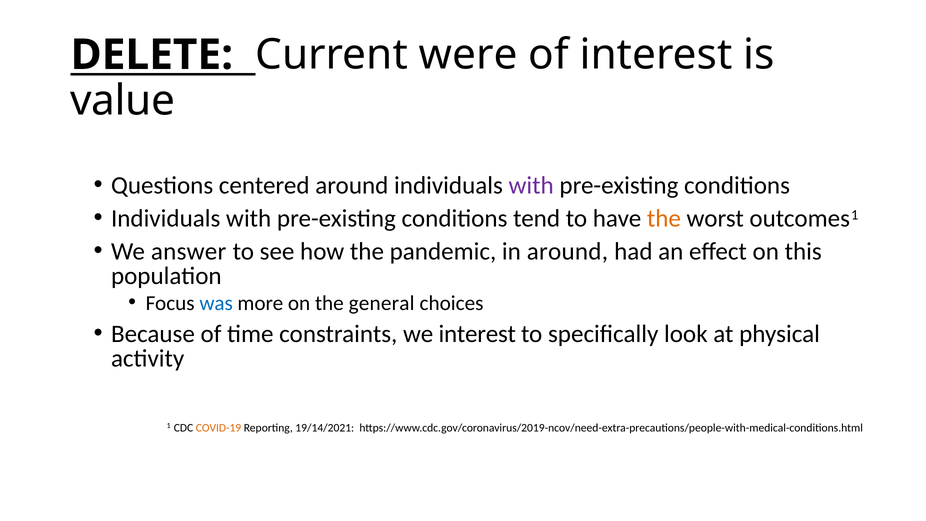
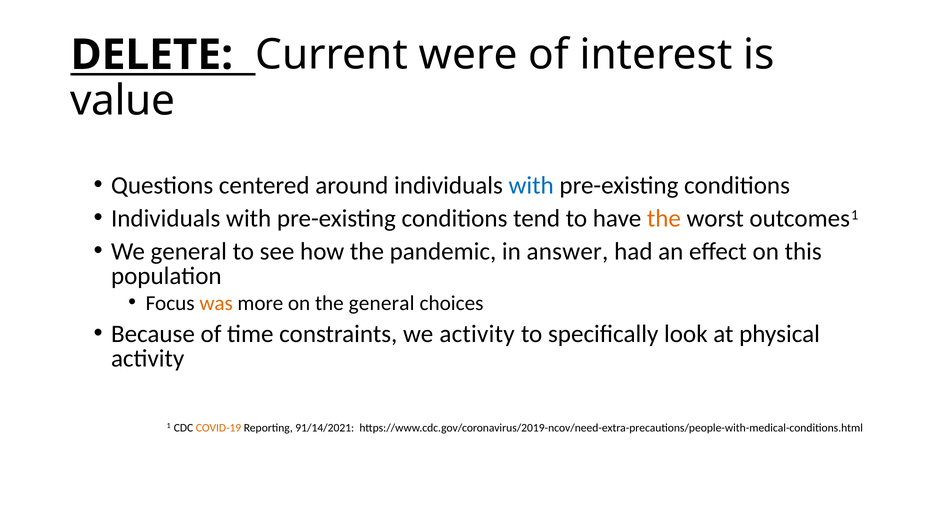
with at (531, 186) colour: purple -> blue
We answer: answer -> general
in around: around -> answer
was colour: blue -> orange
we interest: interest -> activity
19/14/2021: 19/14/2021 -> 91/14/2021
